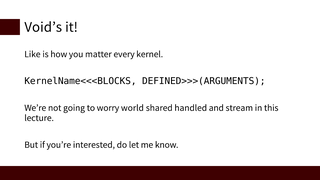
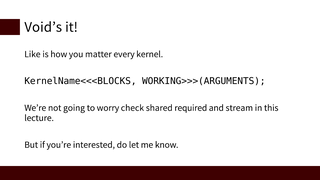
DEFINED>>>(ARGUMENTS: DEFINED>>>(ARGUMENTS -> WORKING>>>(ARGUMENTS
world: world -> check
handled: handled -> required
